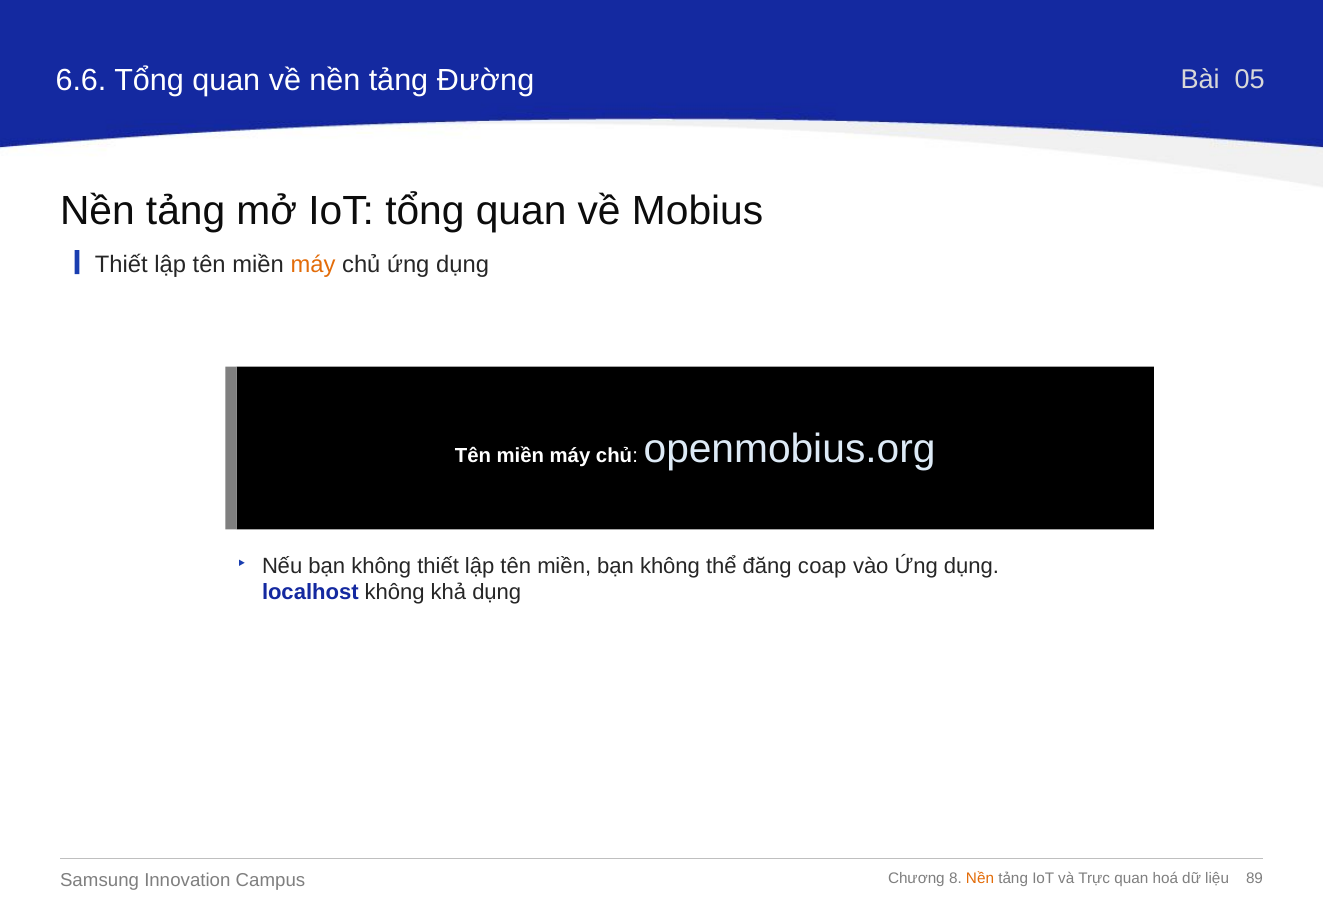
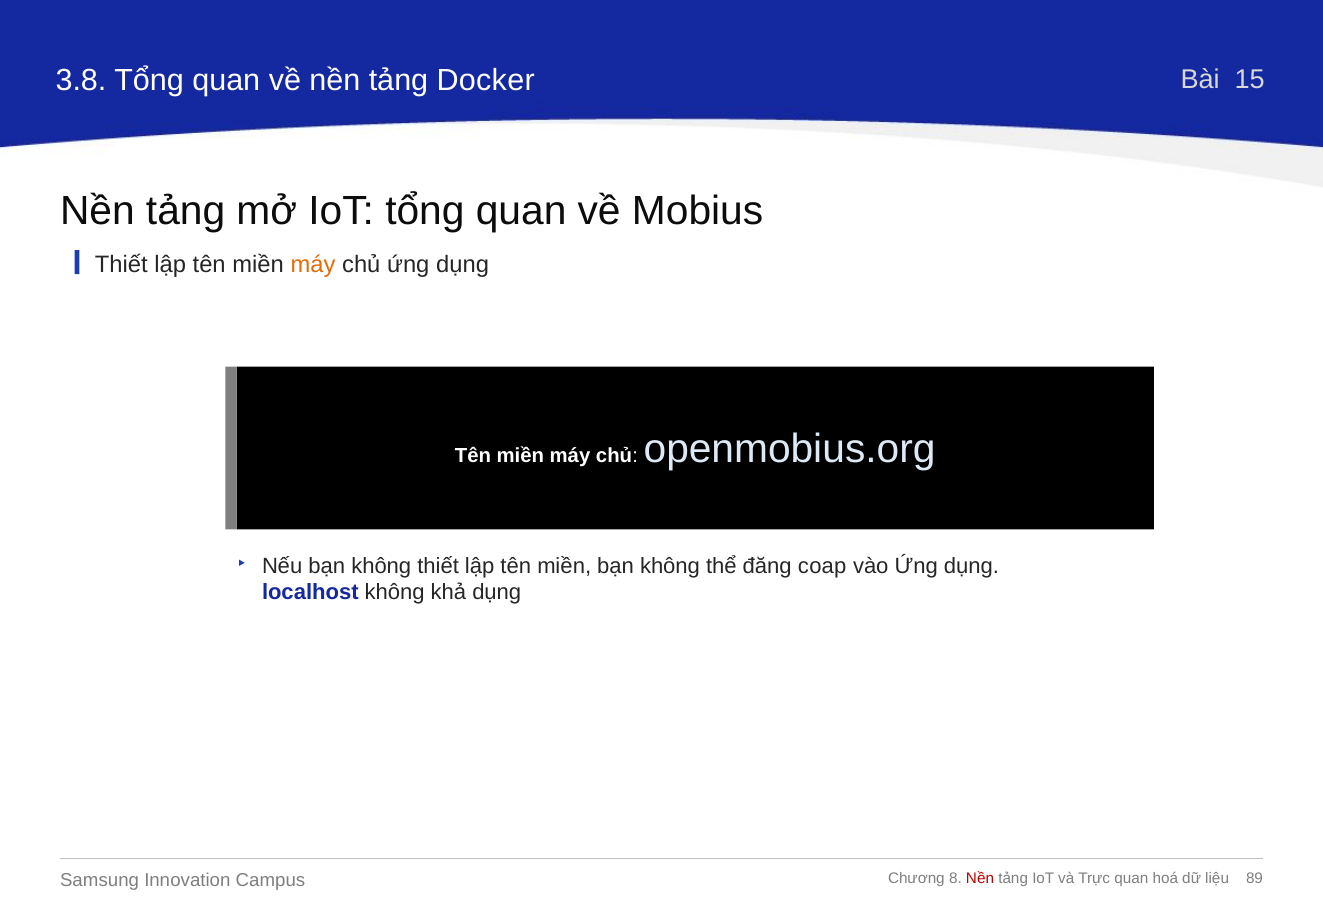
6.6: 6.6 -> 3.8
Đường: Đường -> Docker
05: 05 -> 15
Nền at (980, 878) colour: orange -> red
